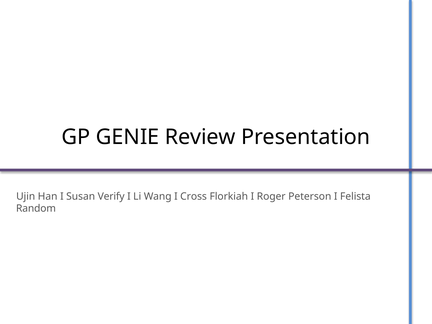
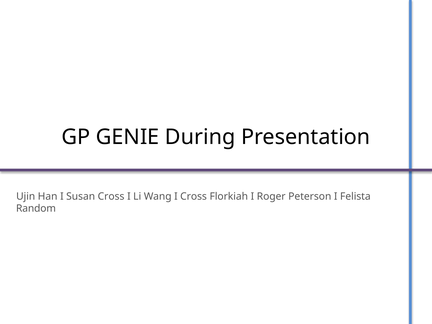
Review: Review -> During
Susan Verify: Verify -> Cross
